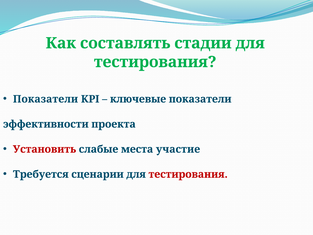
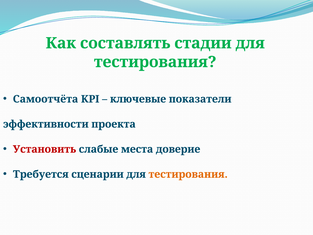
Показатели at (45, 99): Показатели -> Самоотчёта
участие: участие -> доверие
тестирования at (188, 174) colour: red -> orange
